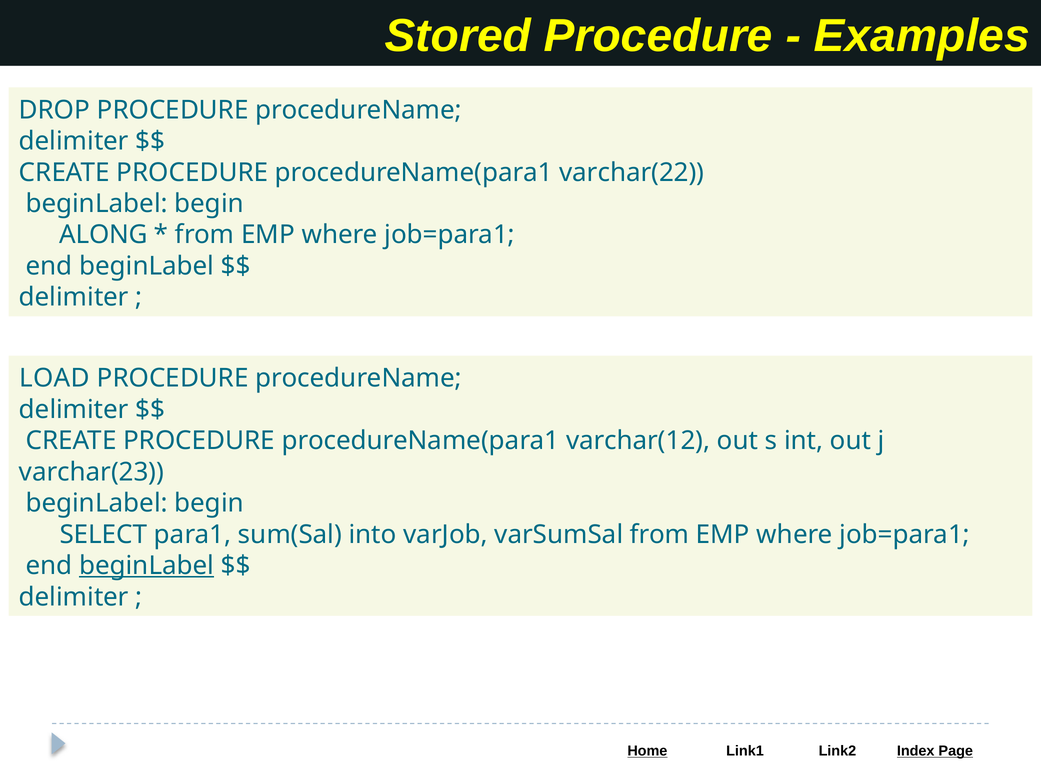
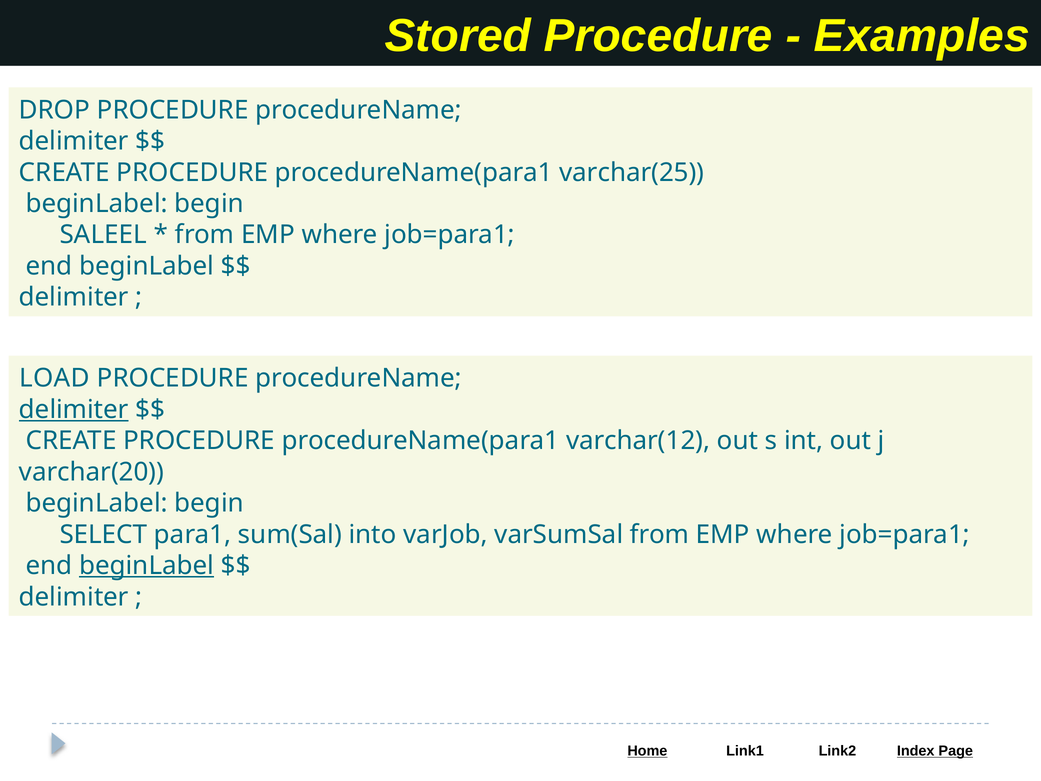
varchar(22: varchar(22 -> varchar(25
ALONG: ALONG -> SALEEL
delimiter at (74, 409) underline: none -> present
varchar(23: varchar(23 -> varchar(20
